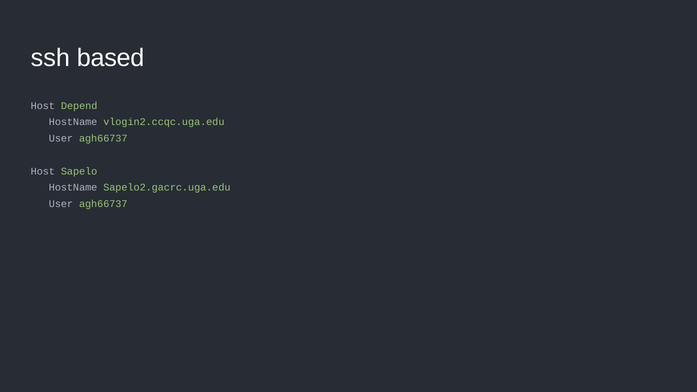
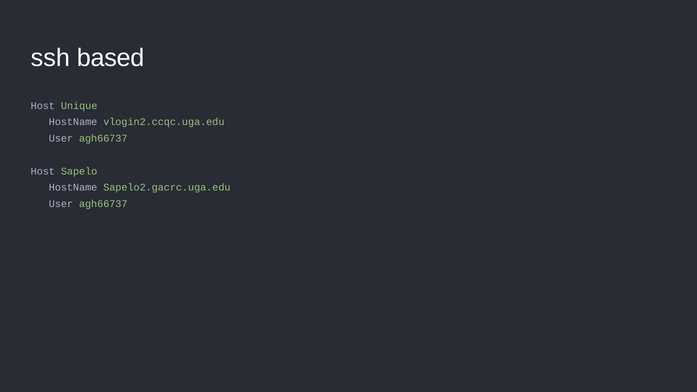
Depend: Depend -> Unique
